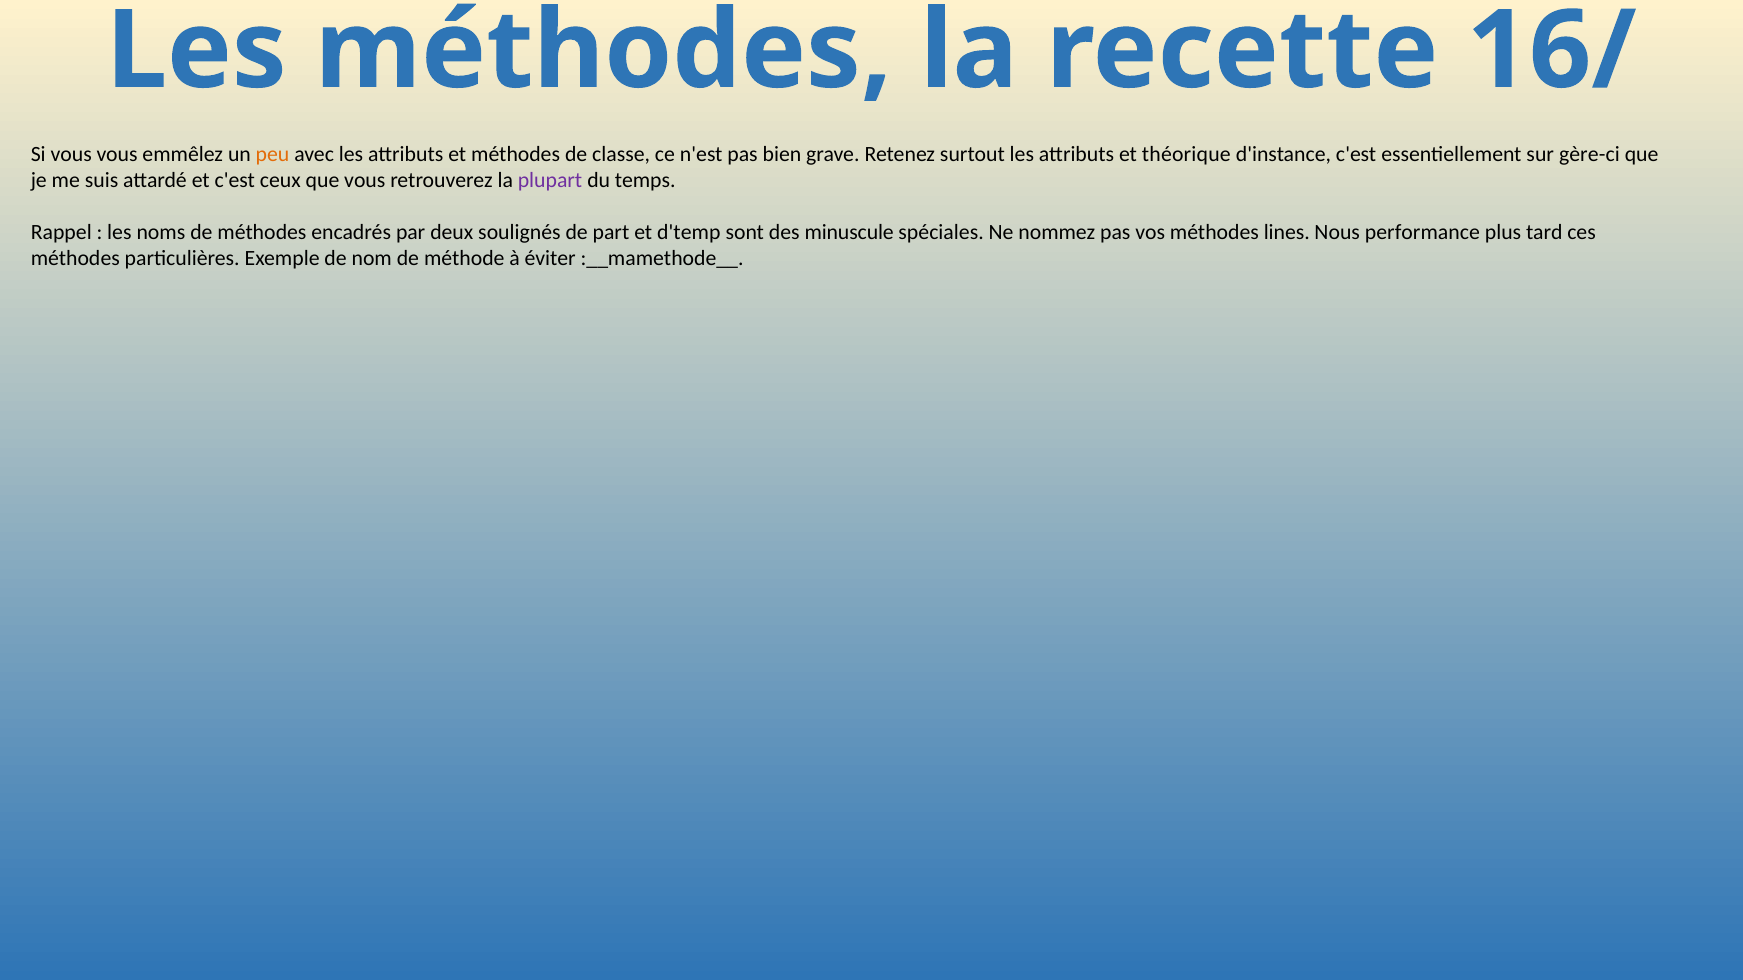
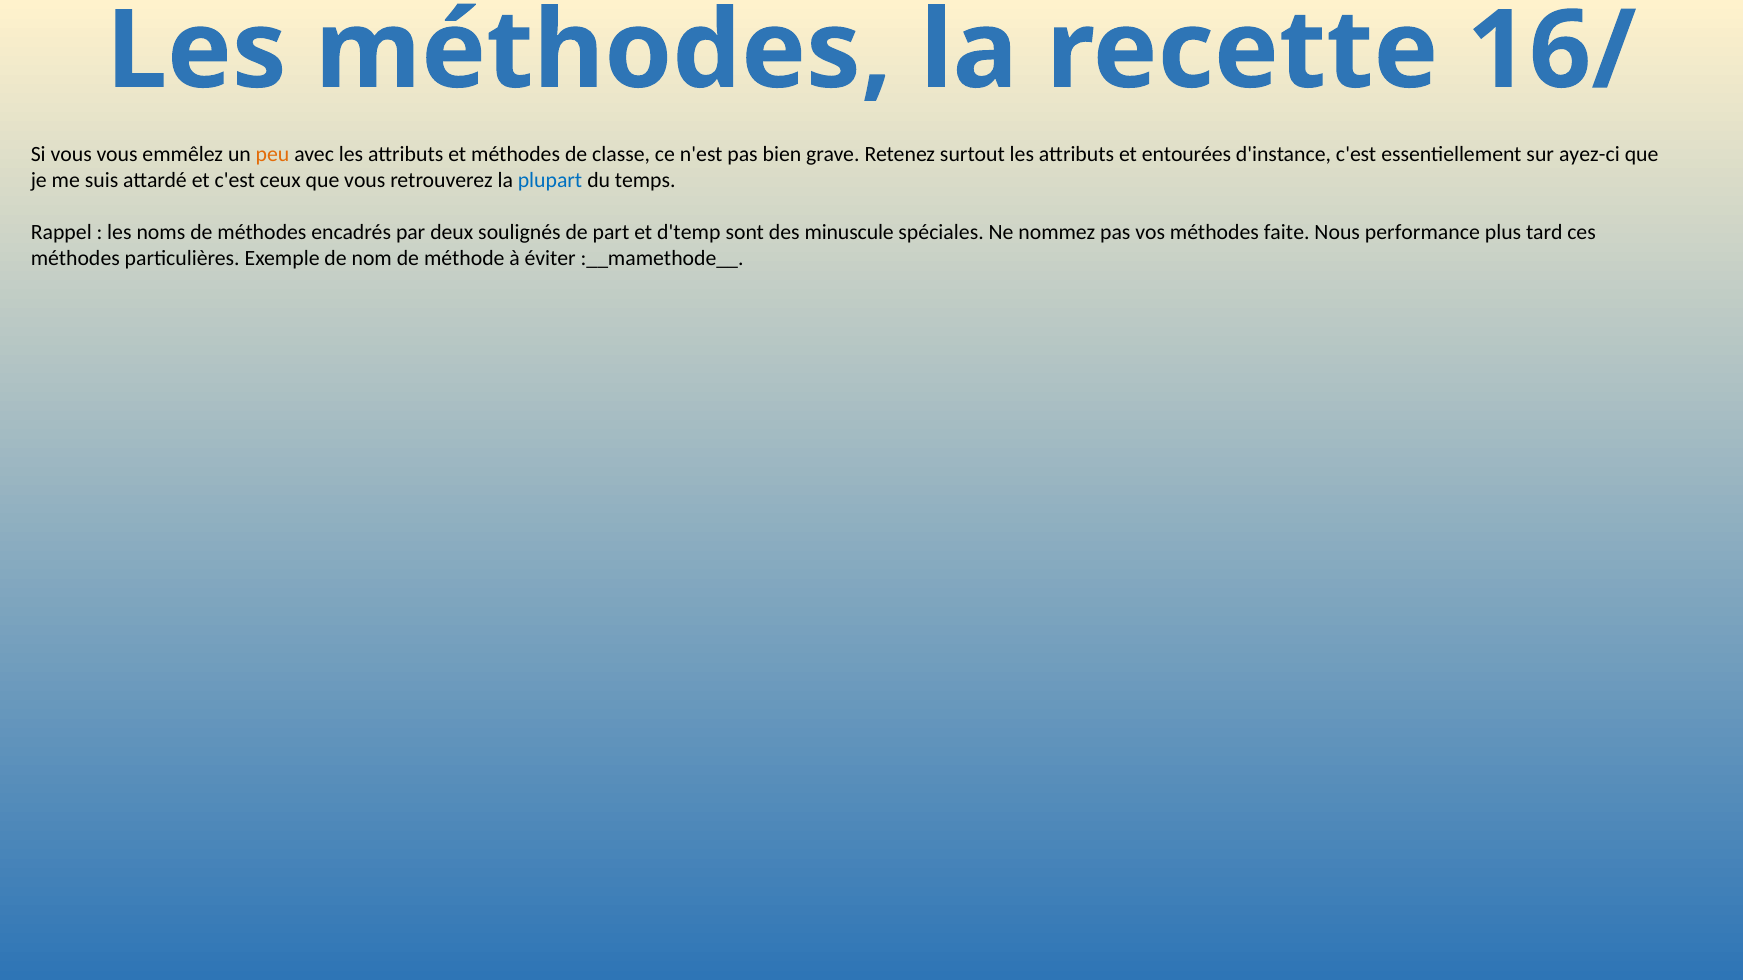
théorique: théorique -> entourées
gère-ci: gère-ci -> ayez-ci
plupart colour: purple -> blue
lines: lines -> faite
